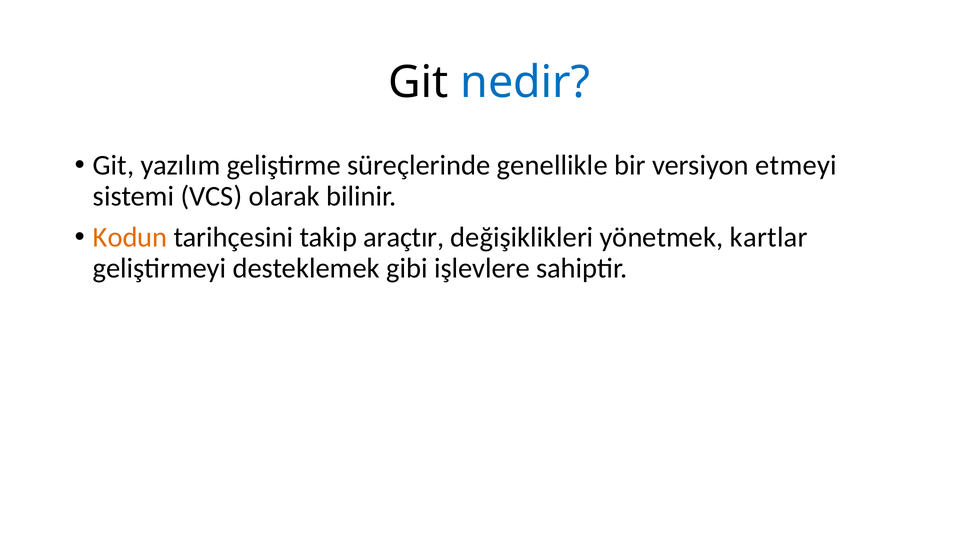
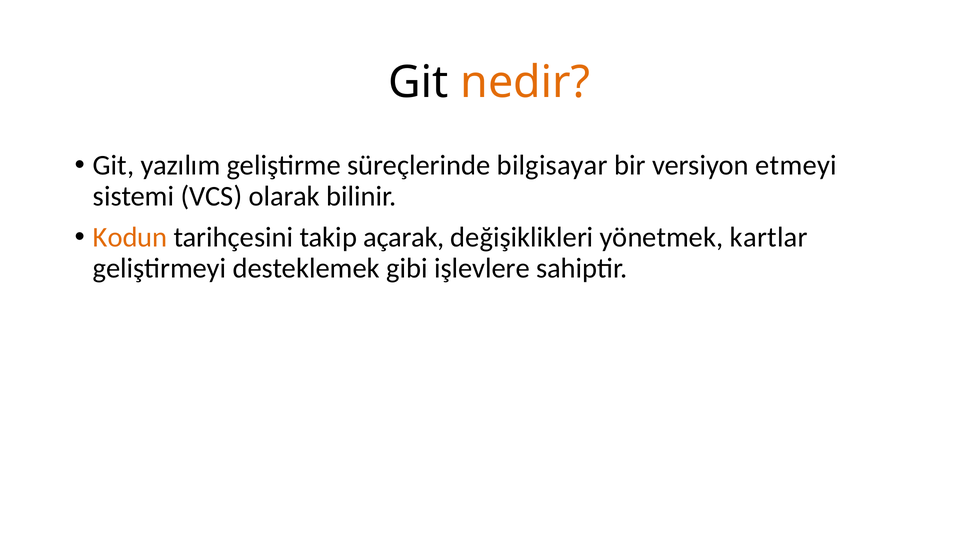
nedir colour: blue -> orange
genellikle: genellikle -> bilgisayar
araçtır: araçtır -> açarak
